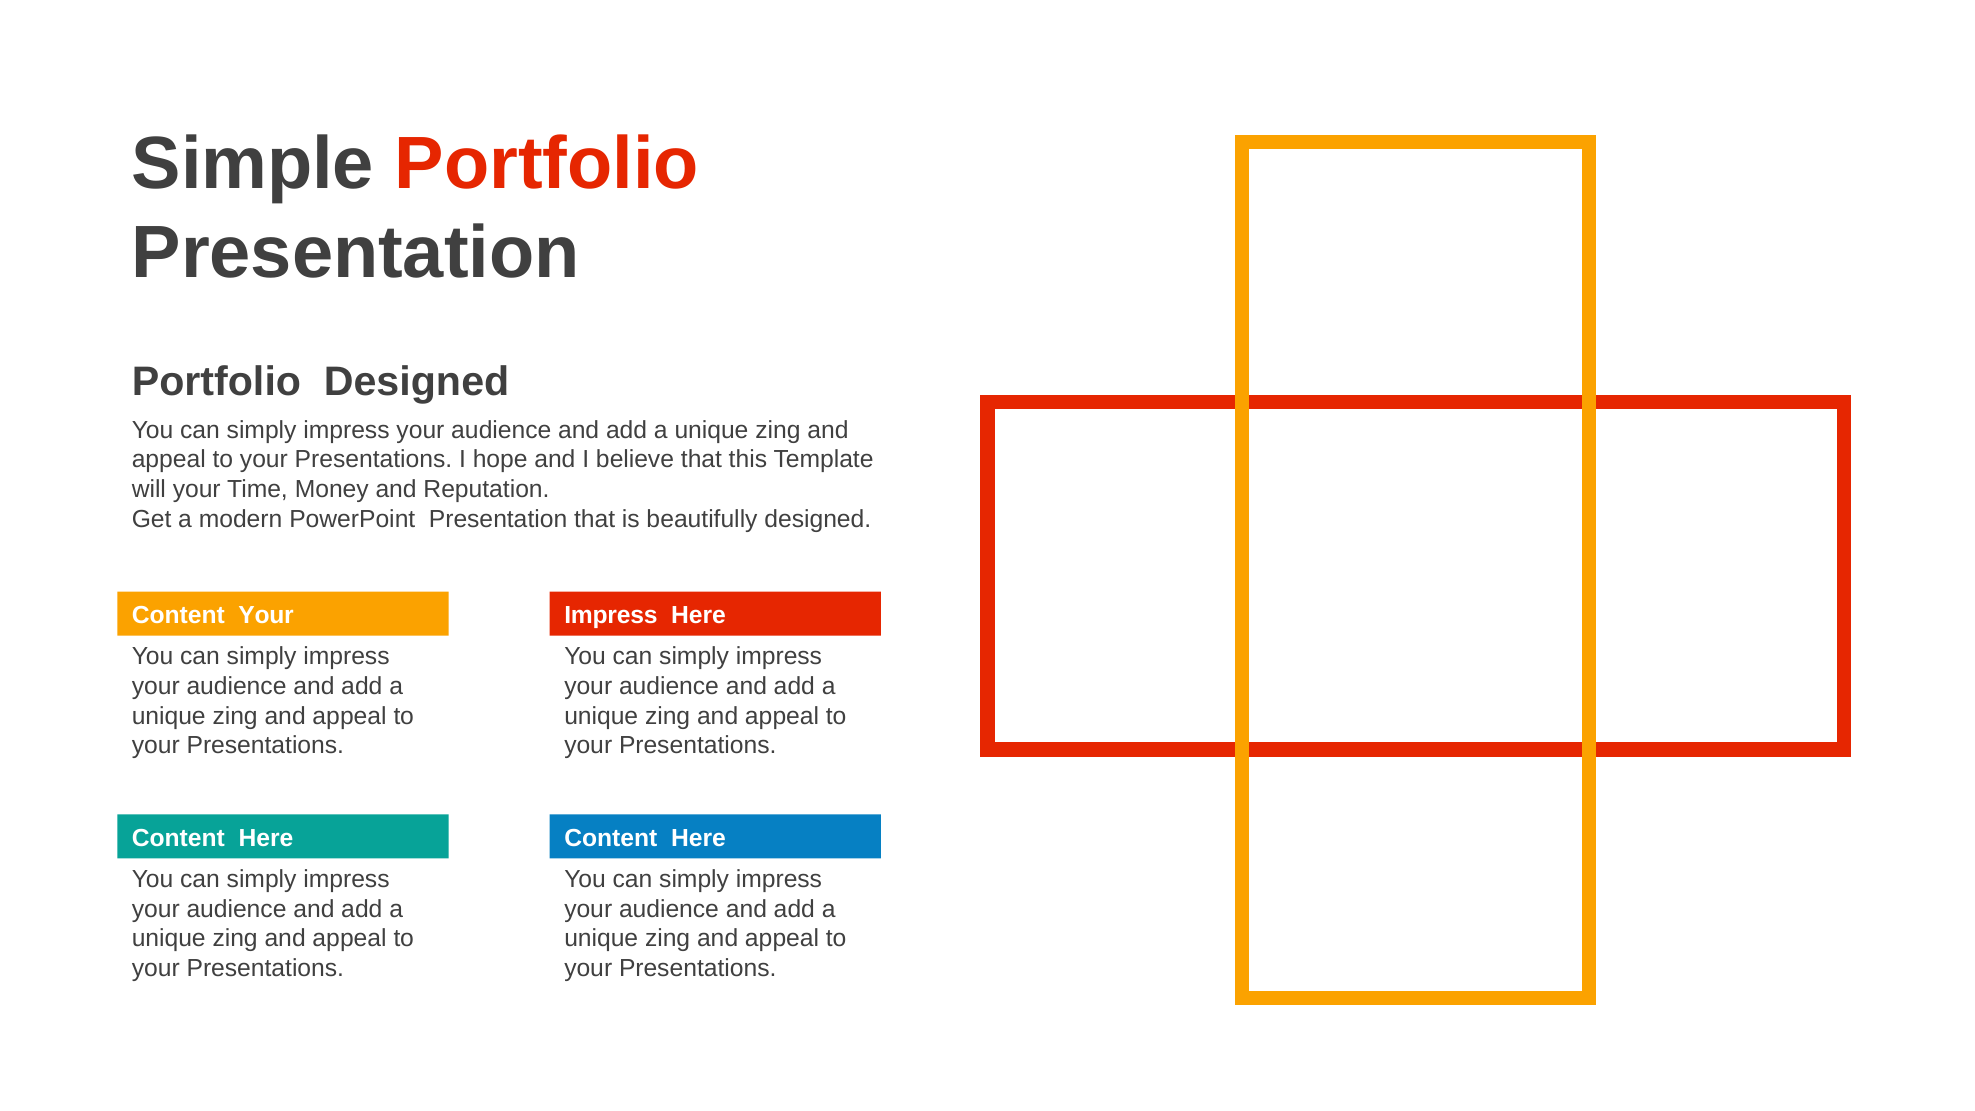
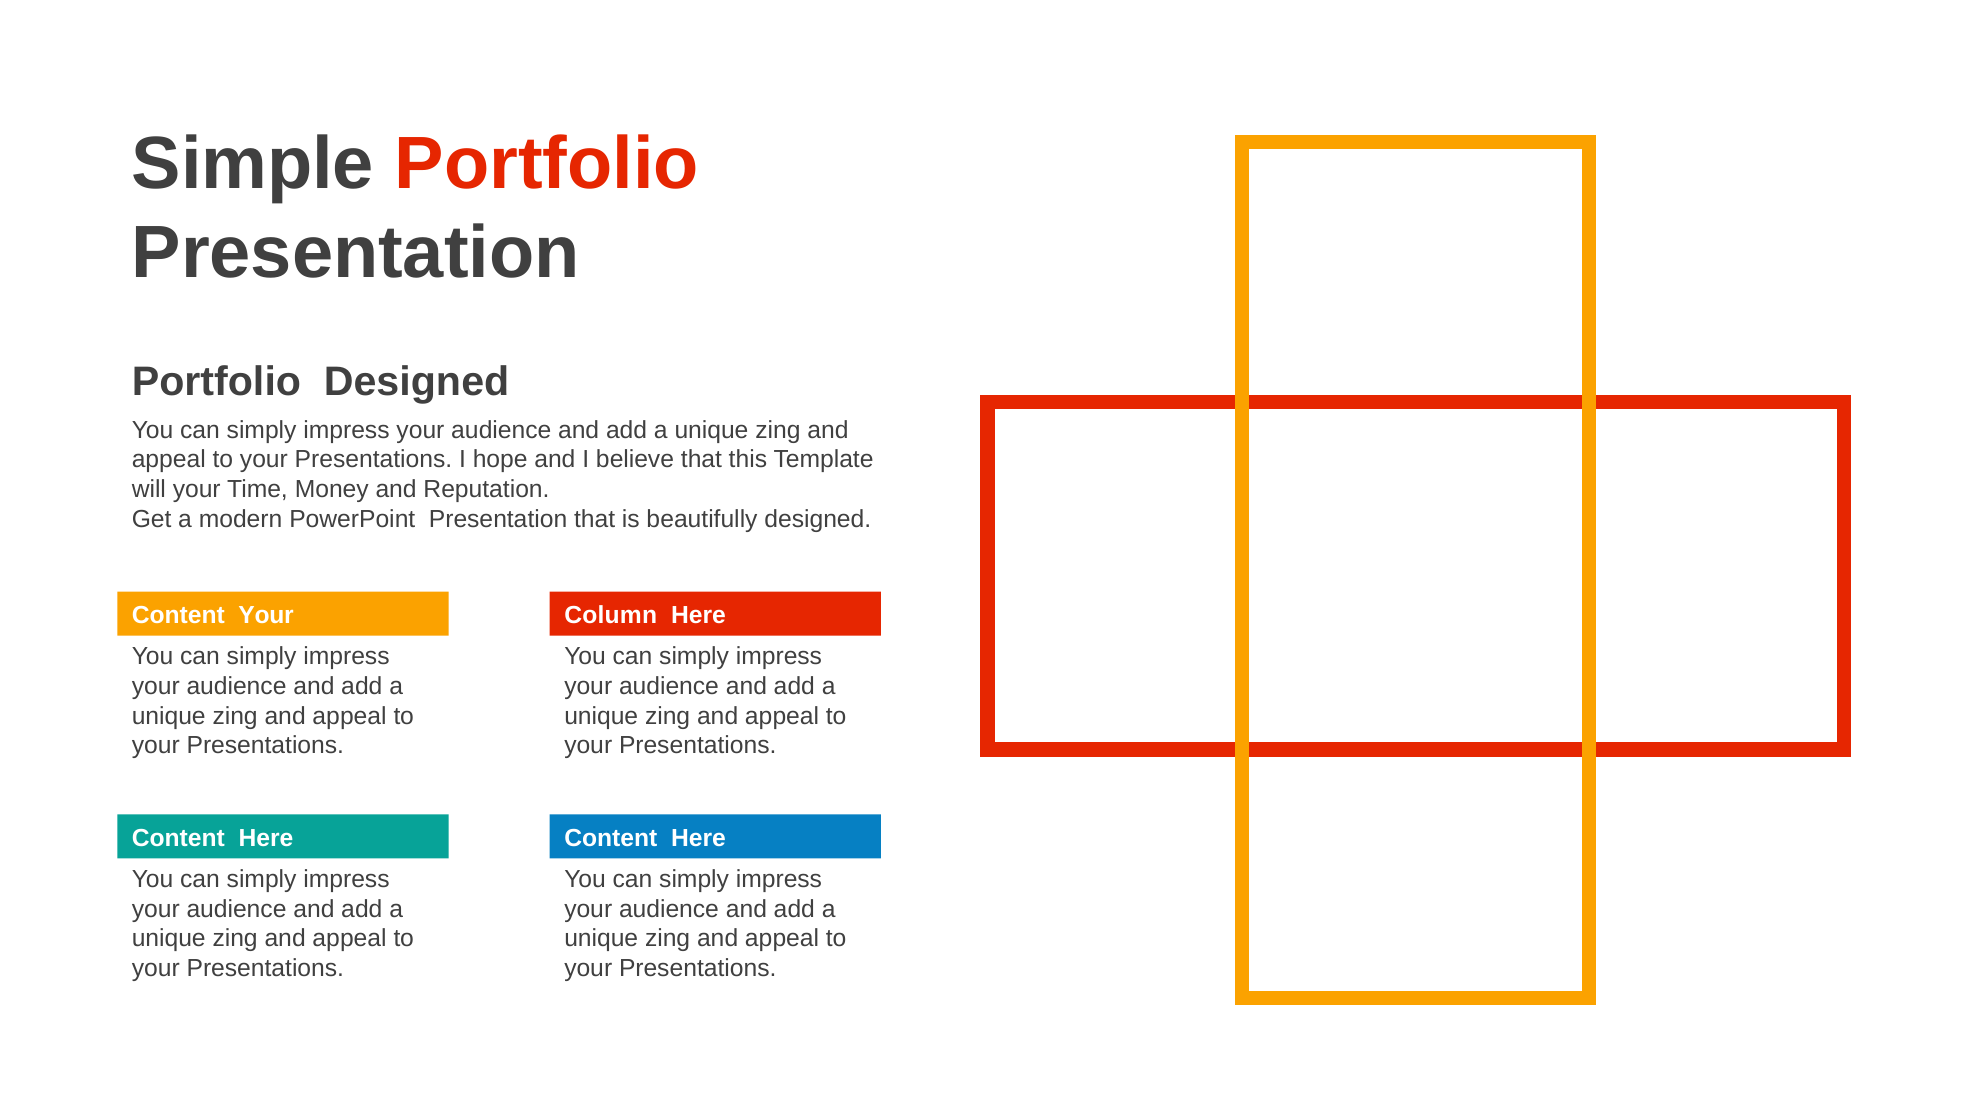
Impress at (611, 615): Impress -> Column
